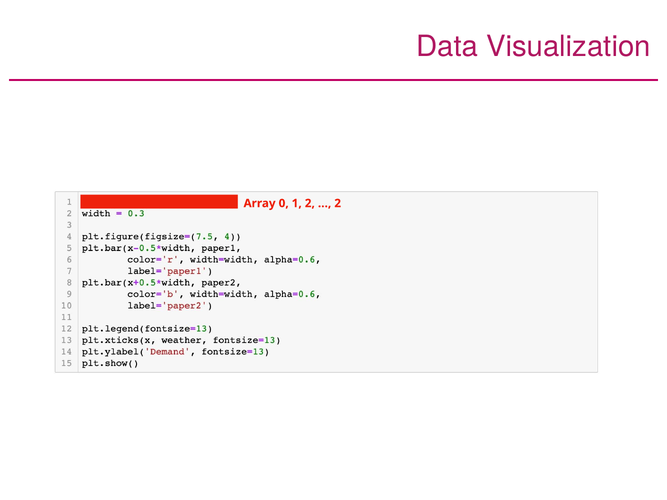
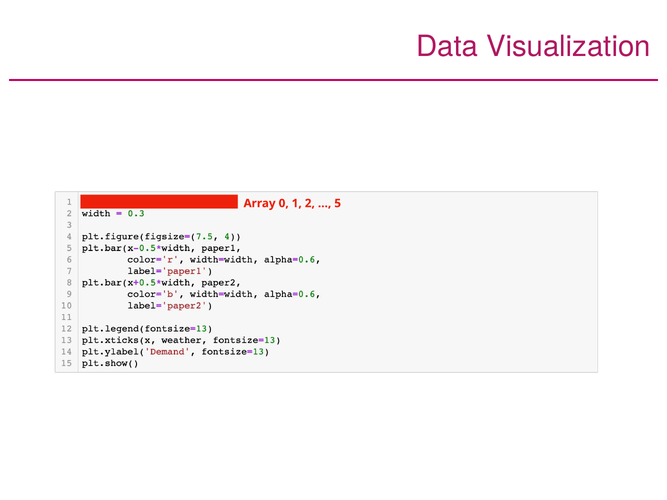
2 at (338, 203): 2 -> 5
